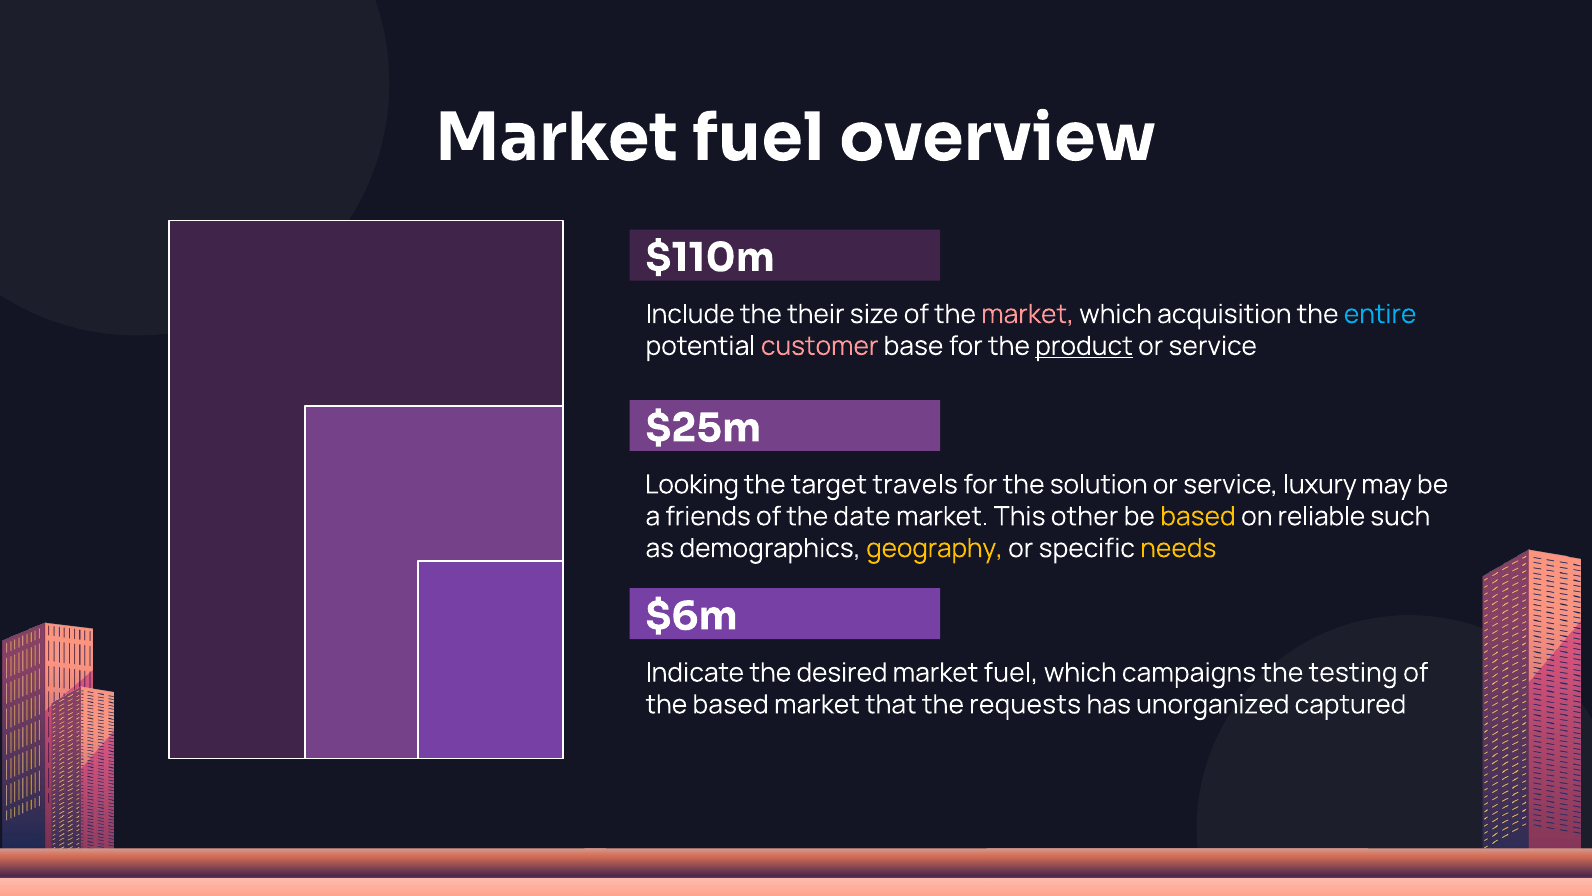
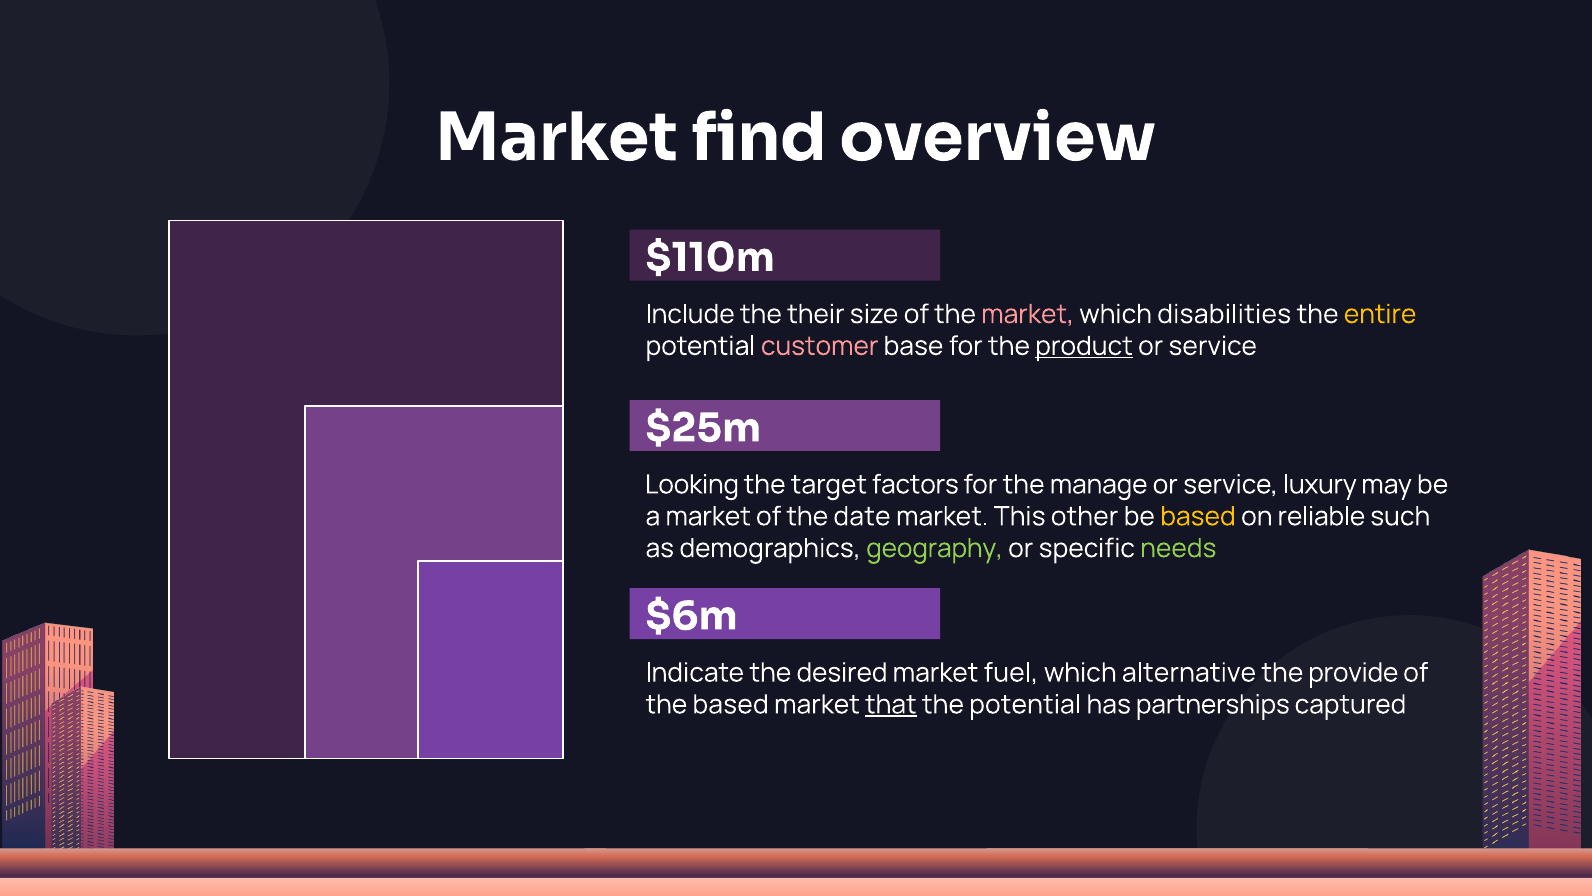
fuel at (758, 138): fuel -> find
acquisition: acquisition -> disabilities
entire colour: light blue -> yellow
travels: travels -> factors
solution: solution -> manage
a friends: friends -> market
geography colour: yellow -> light green
needs colour: yellow -> light green
campaigns: campaigns -> alternative
testing: testing -> provide
that underline: none -> present
the requests: requests -> potential
unorganized: unorganized -> partnerships
